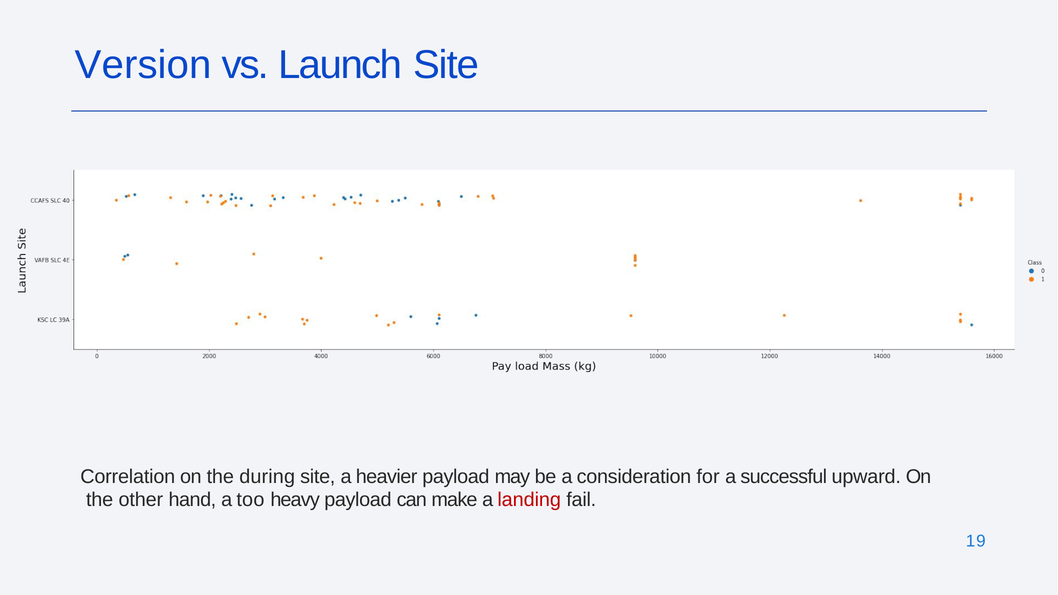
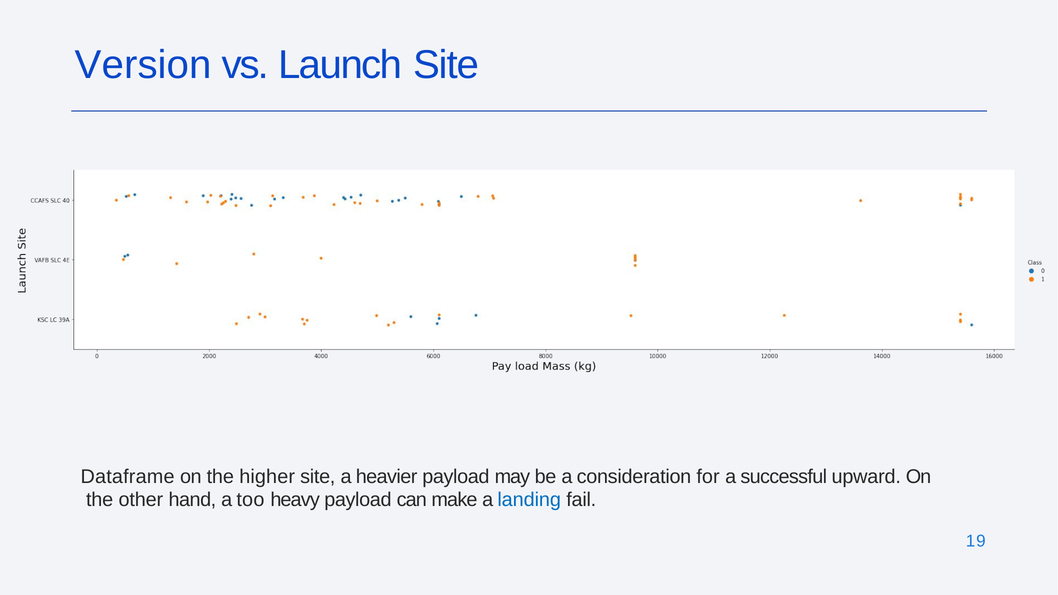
Correlation: Correlation -> Dataframe
during: during -> higher
landing colour: red -> blue
